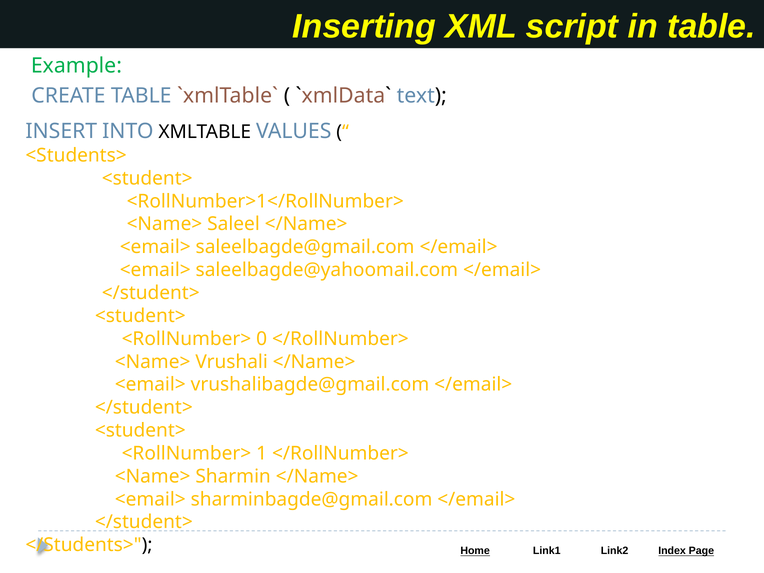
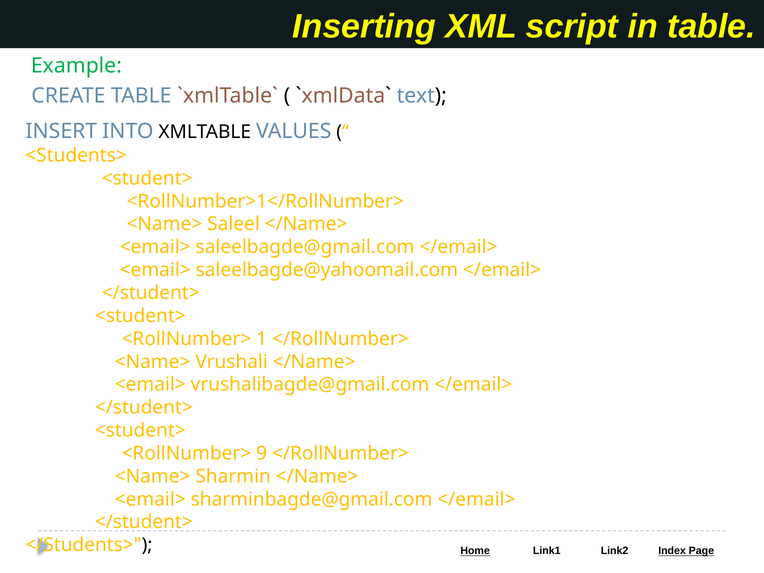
0: 0 -> 1
1: 1 -> 9
